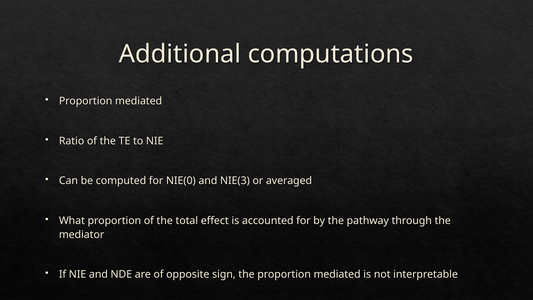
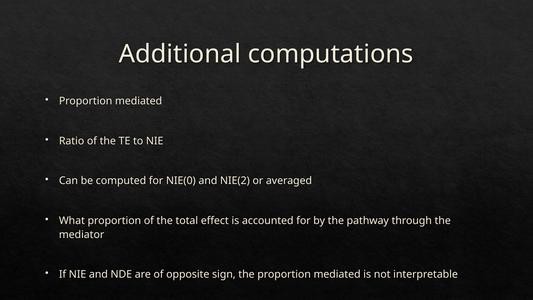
NIE(3: NIE(3 -> NIE(2
